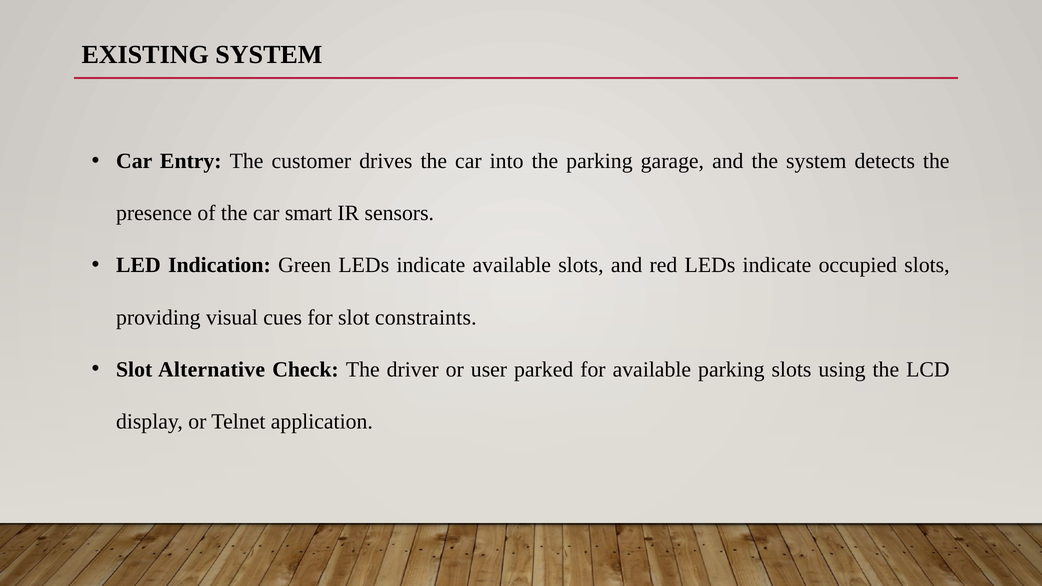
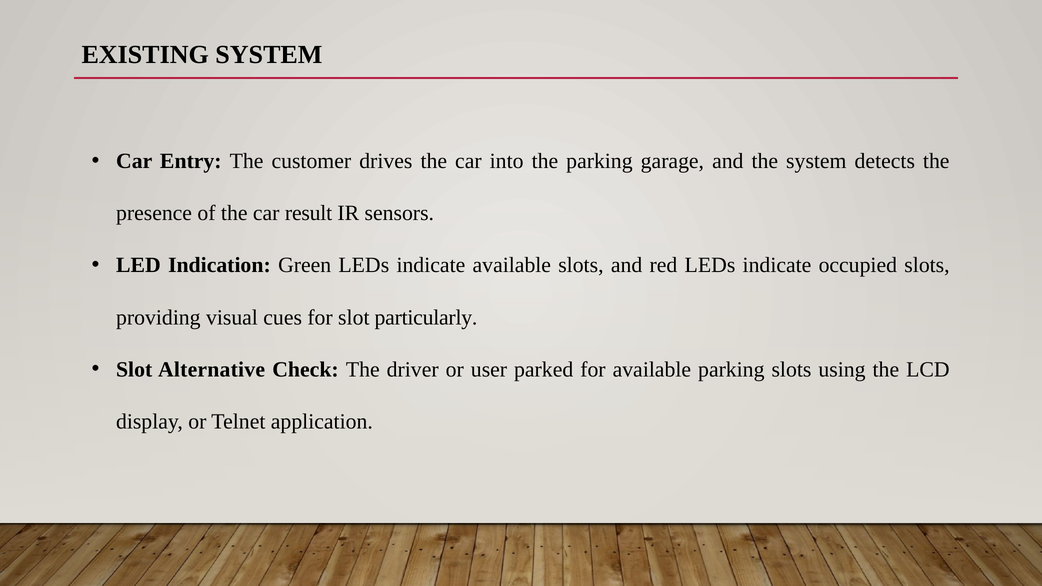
smart: smart -> result
constraints: constraints -> particularly
